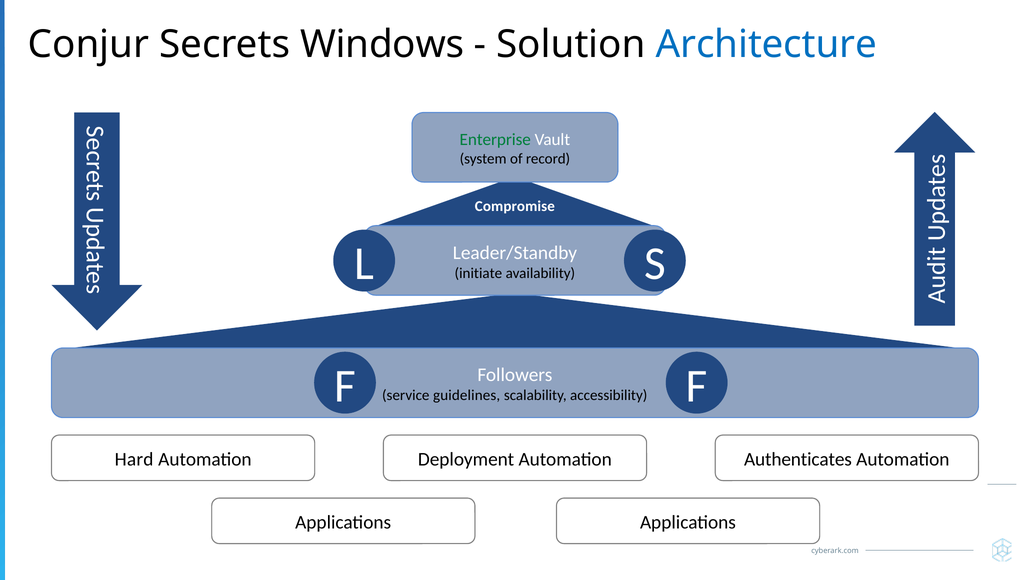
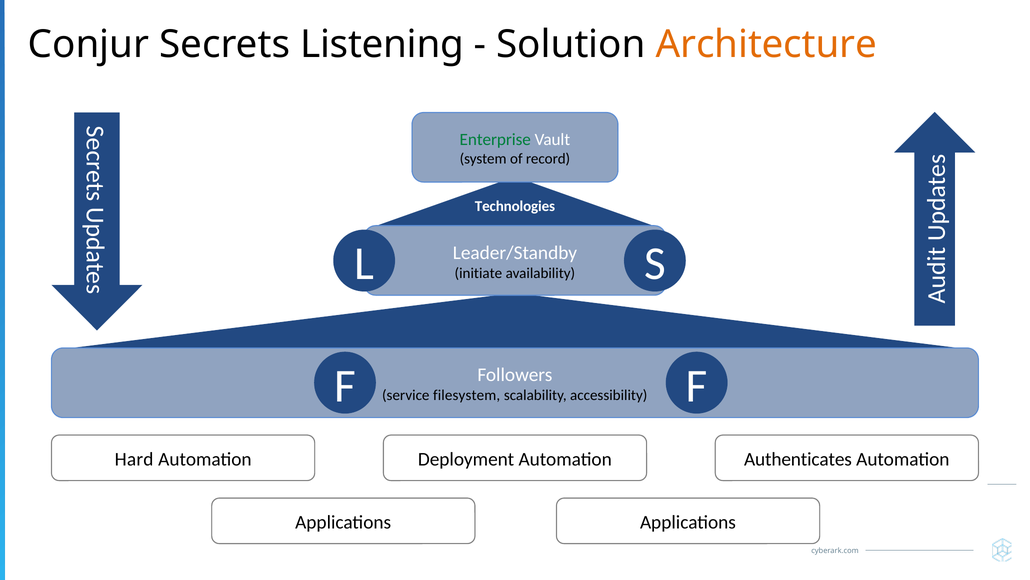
Windows: Windows -> Listening
Architecture colour: blue -> orange
Compromise: Compromise -> Technologies
guidelines: guidelines -> filesystem
